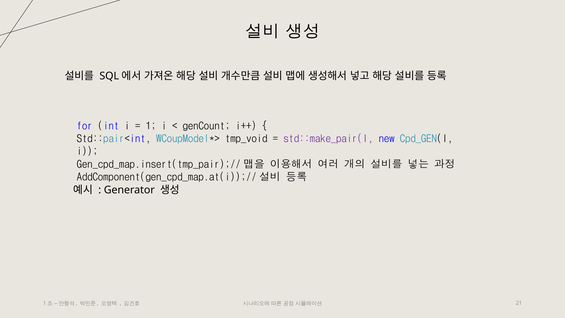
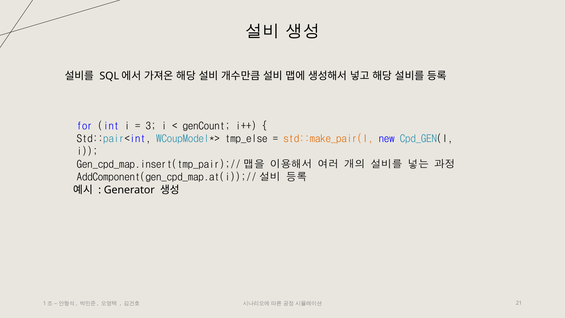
1: 1 -> 3
tmp_void: tmp_void -> tmp_else
std::make_pair(I colour: purple -> orange
